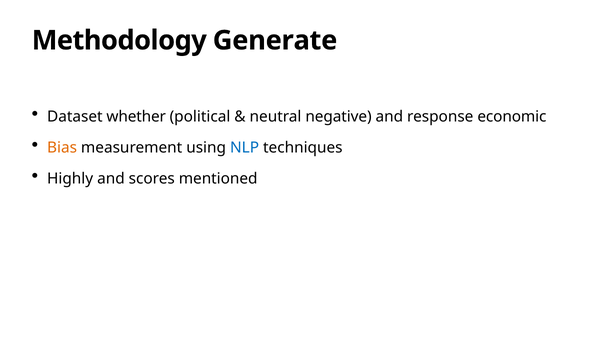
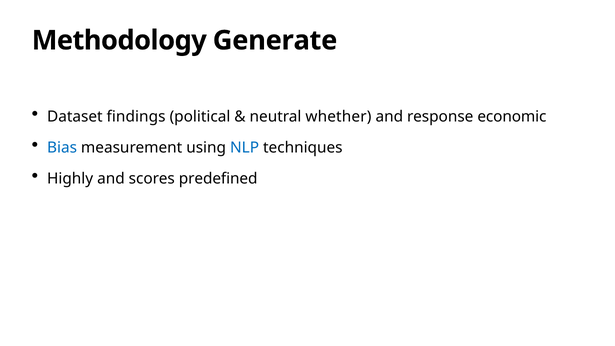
whether: whether -> findings
negative: negative -> whether
Bias colour: orange -> blue
mentioned: mentioned -> predefined
